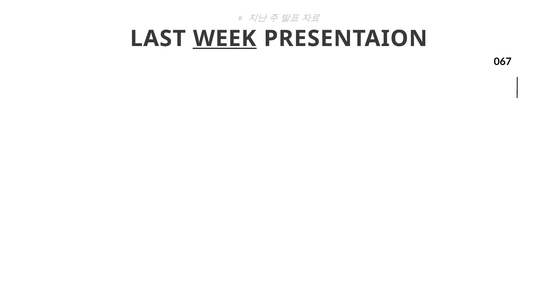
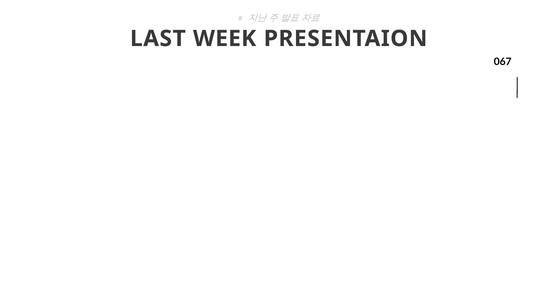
WEEK underline: present -> none
